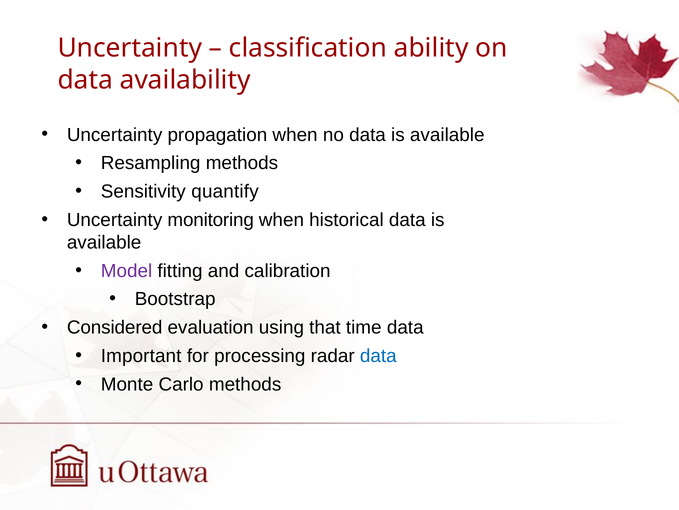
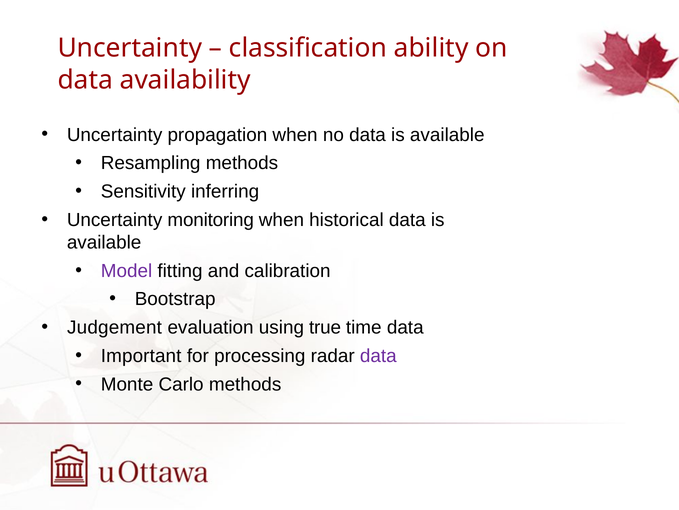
quantify: quantify -> inferring
Considered: Considered -> Judgement
that: that -> true
data at (378, 355) colour: blue -> purple
